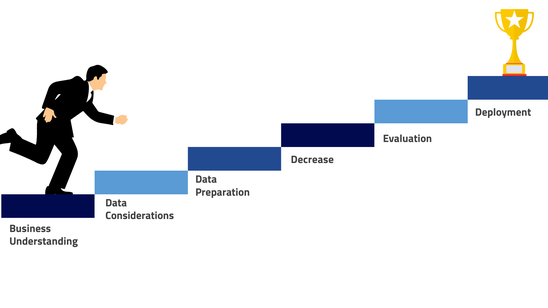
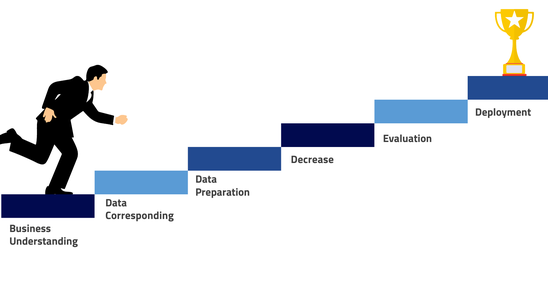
Considerations: Considerations -> Corresponding
